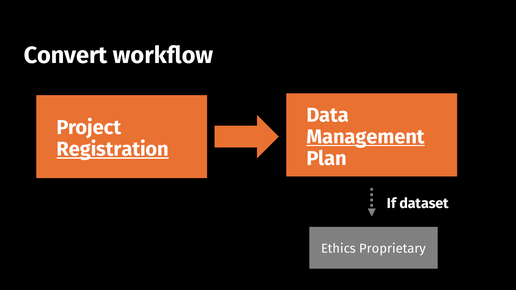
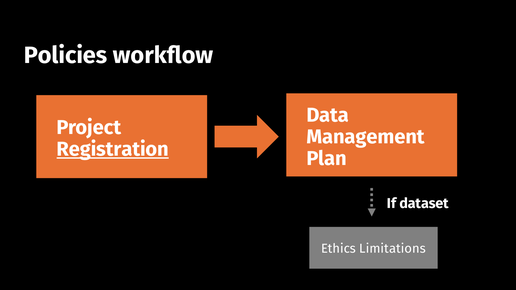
Convert: Convert -> Policies
Management underline: present -> none
Proprietary: Proprietary -> Limitations
